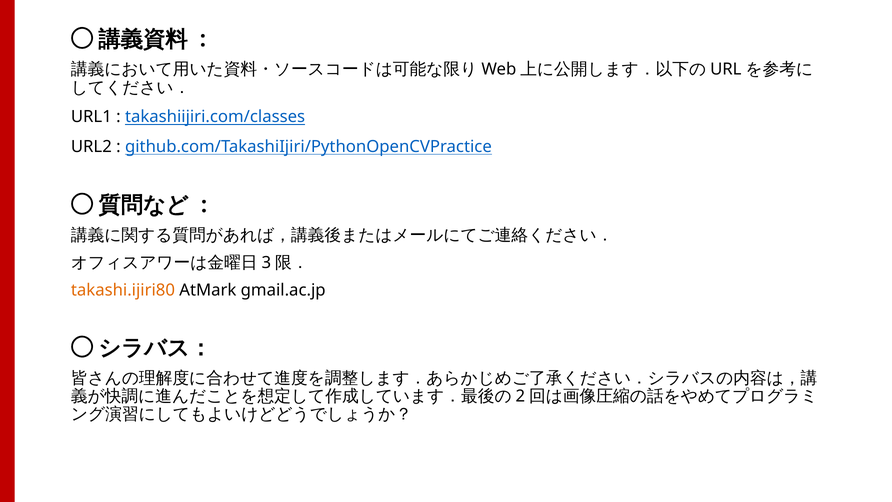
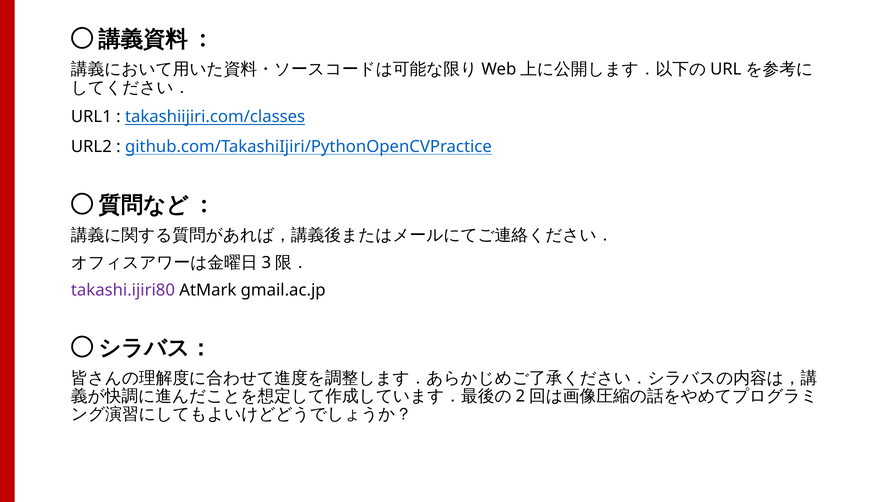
takashi.ijiri80 colour: orange -> purple
